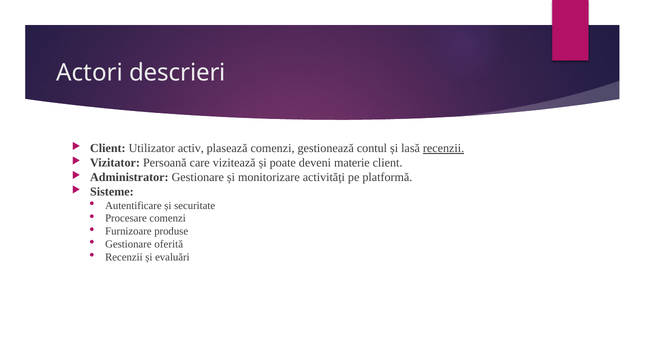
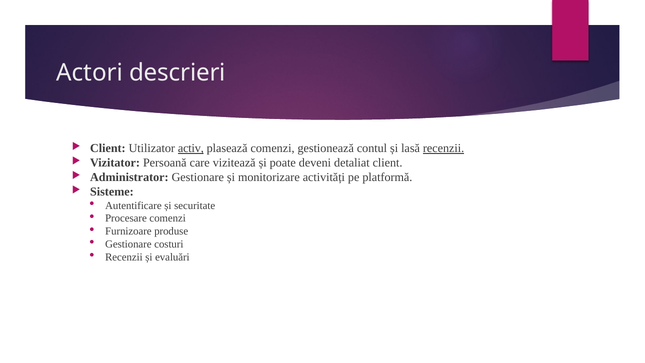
activ underline: none -> present
materie: materie -> detaliat
oferită: oferită -> costuri
